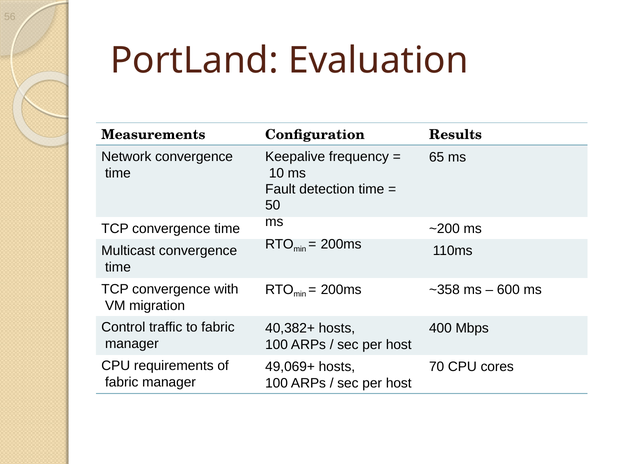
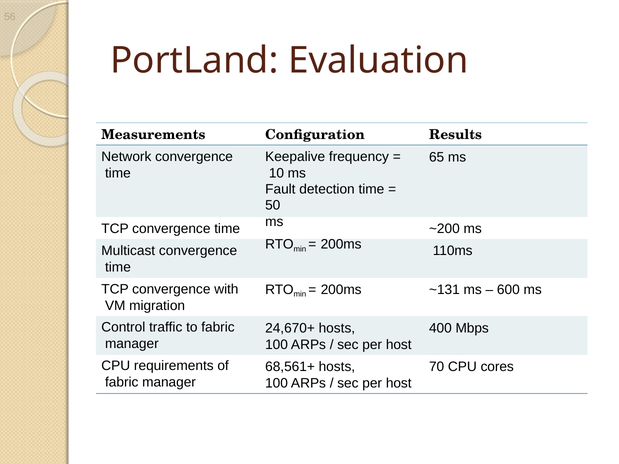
~358: ~358 -> ~131
40,382+: 40,382+ -> 24,670+
49,069+: 49,069+ -> 68,561+
